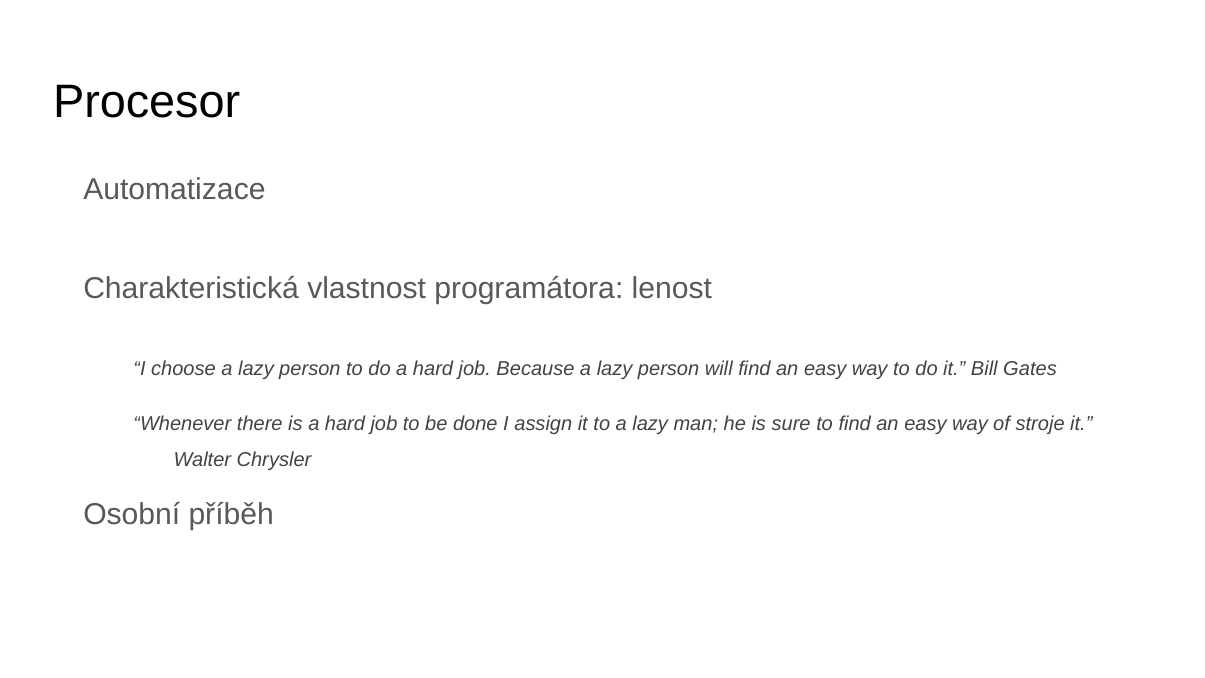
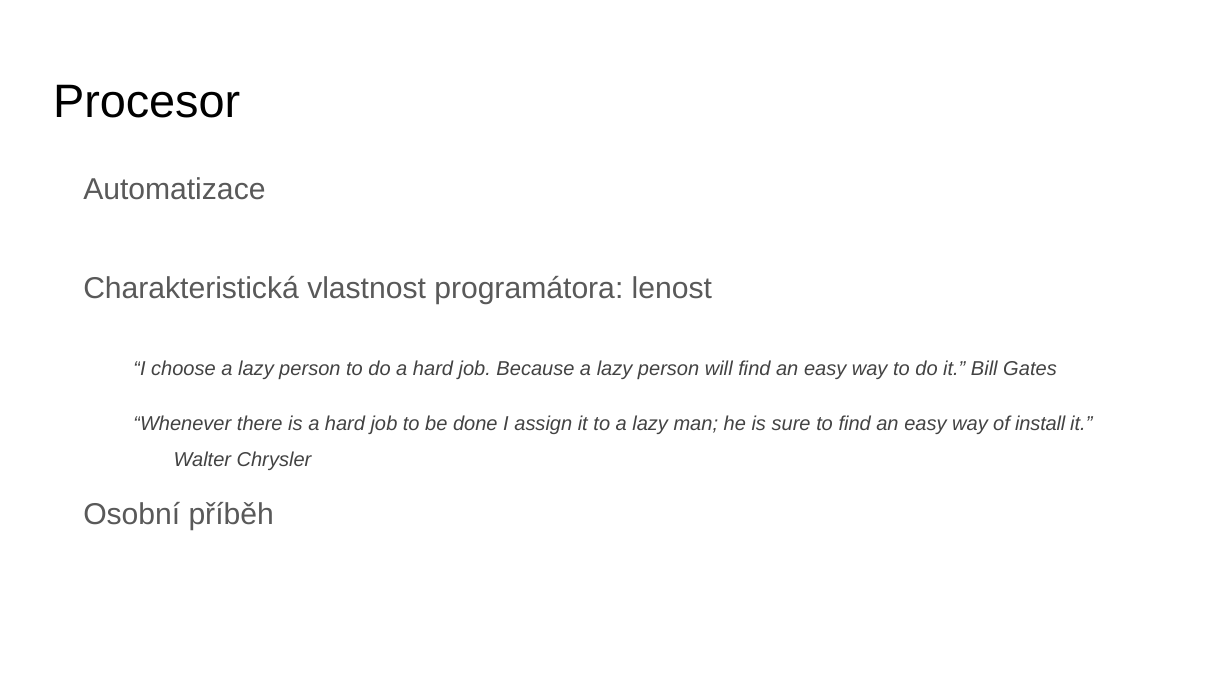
stroje: stroje -> install
